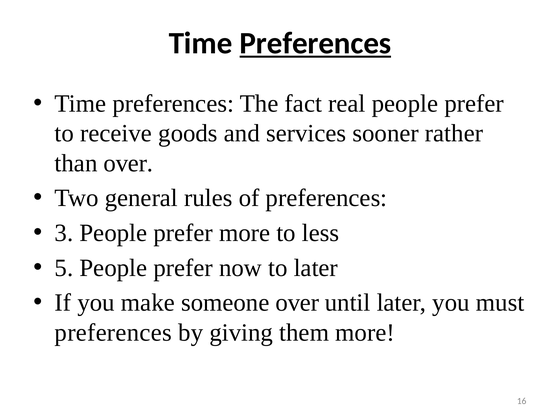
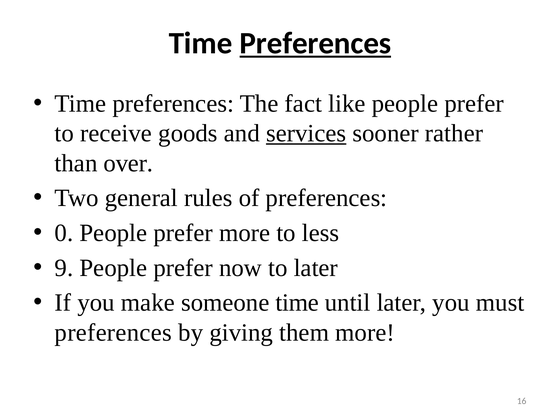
real: real -> like
services underline: none -> present
3: 3 -> 0
5: 5 -> 9
someone over: over -> time
